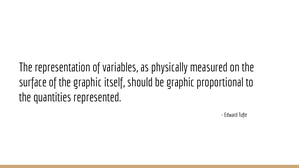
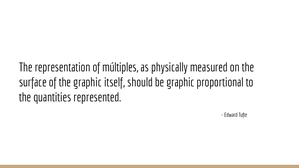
variables: variables -> múltiples
